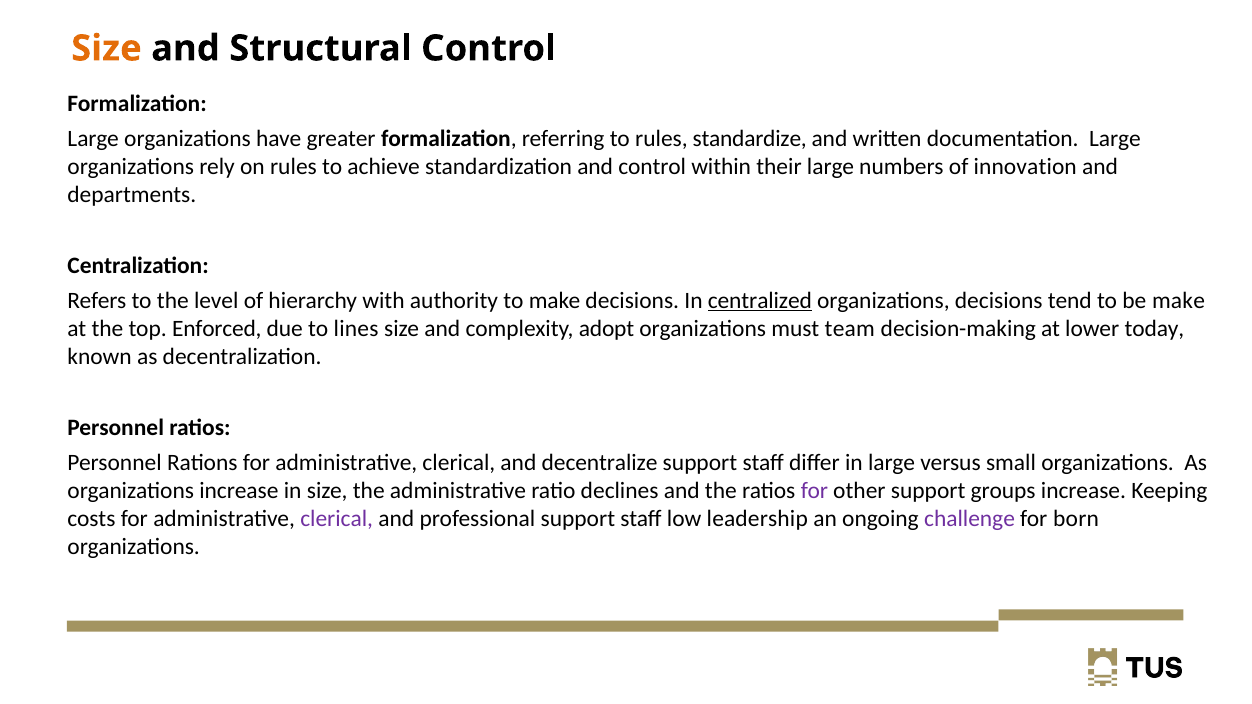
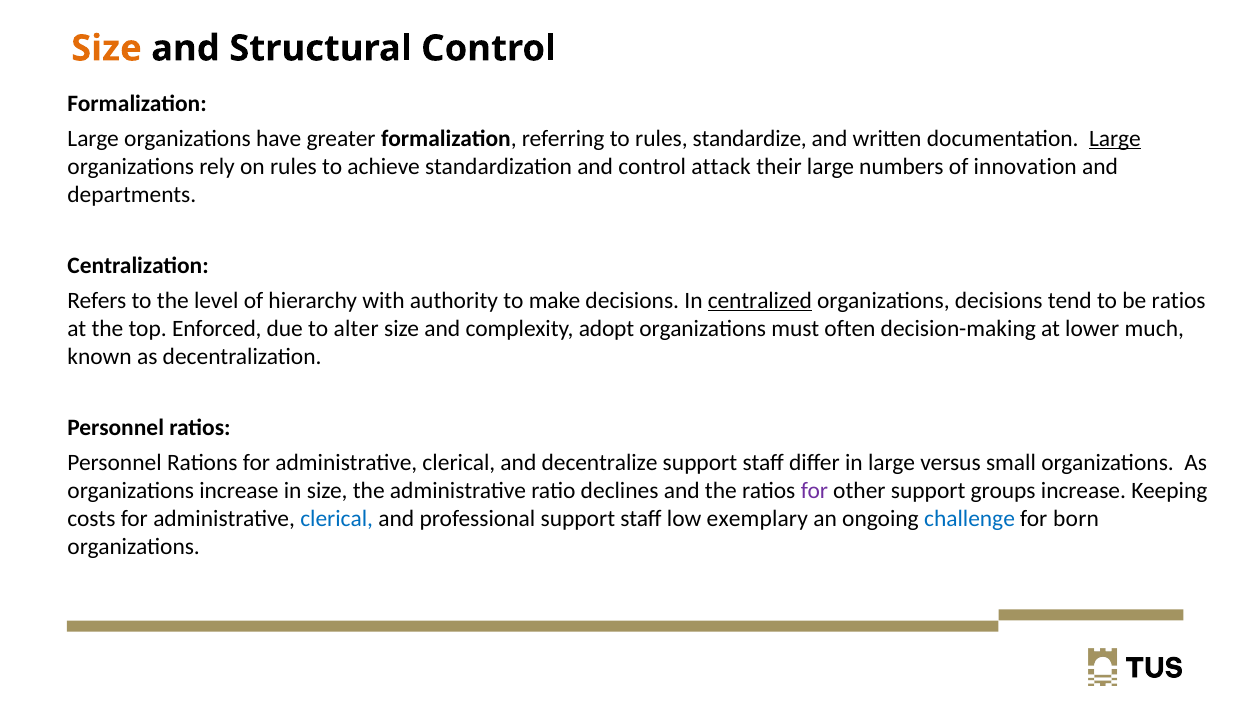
Large at (1115, 139) underline: none -> present
within: within -> attack
be make: make -> ratios
lines: lines -> alter
team: team -> often
today: today -> much
clerical at (337, 519) colour: purple -> blue
leadership: leadership -> exemplary
challenge colour: purple -> blue
